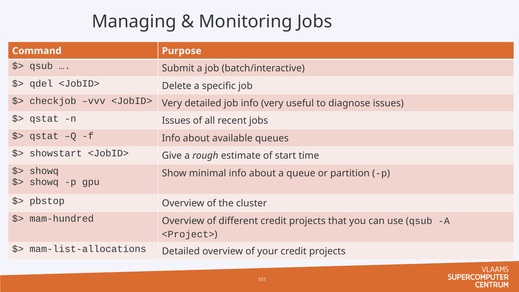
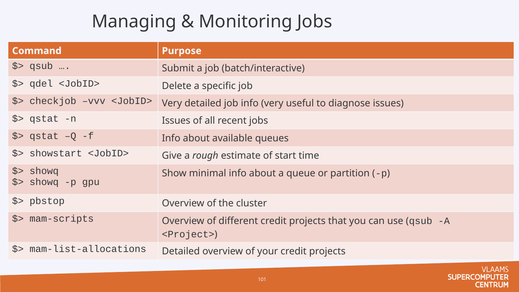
mam-hundred: mam-hundred -> mam-scripts
